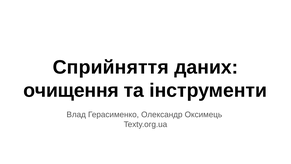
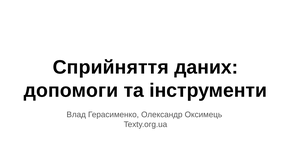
очищення: очищення -> допомоги
